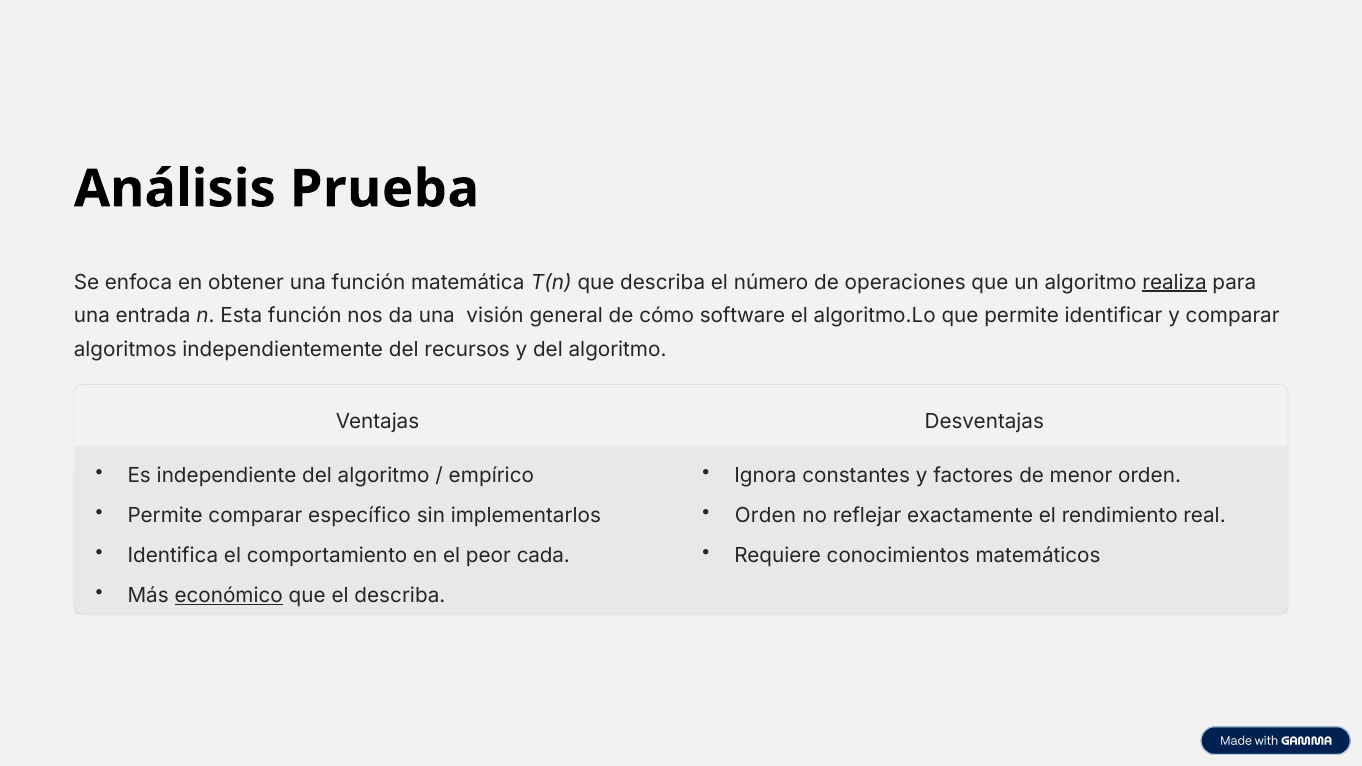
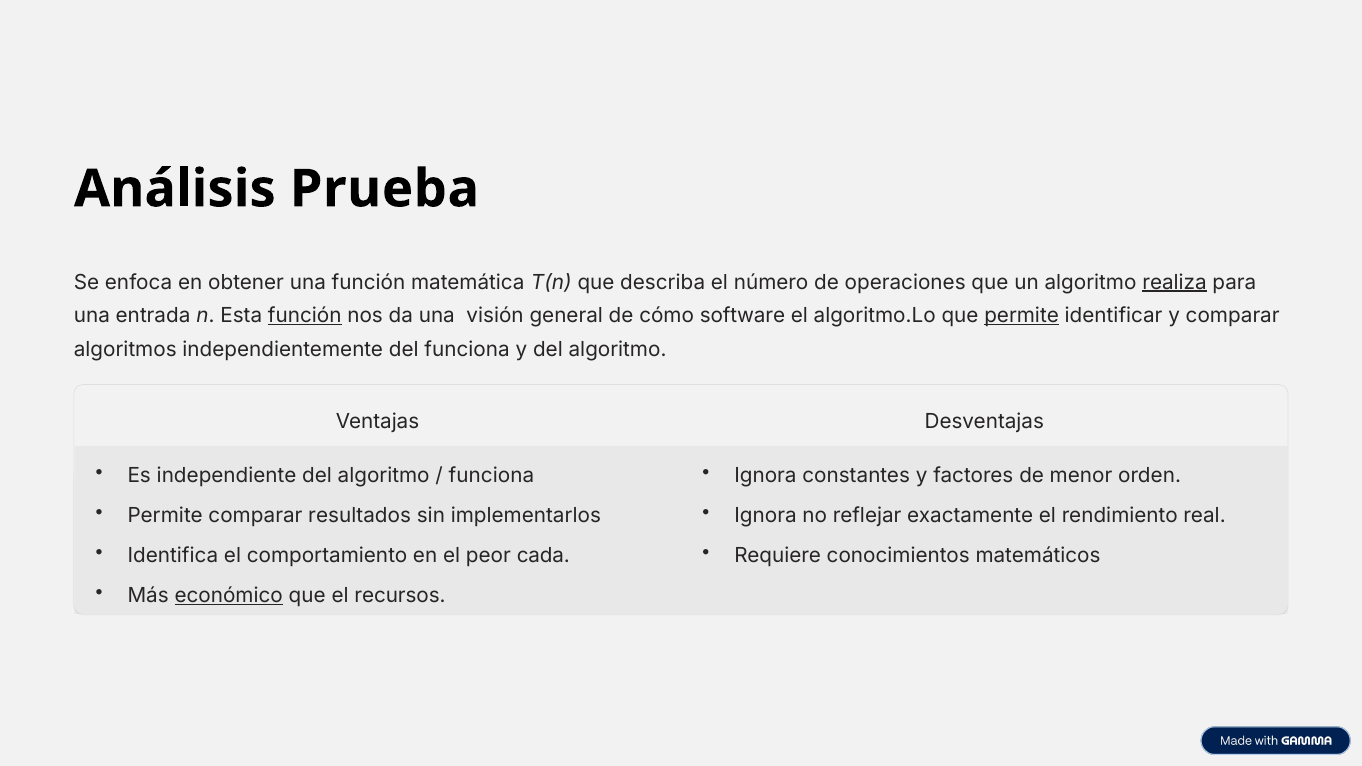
función at (305, 316) underline: none -> present
permite at (1022, 316) underline: none -> present
del recursos: recursos -> funciona
empírico at (491, 476): empírico -> funciona
específico: específico -> resultados
Orden at (765, 516): Orden -> Ignora
el describa: describa -> recursos
